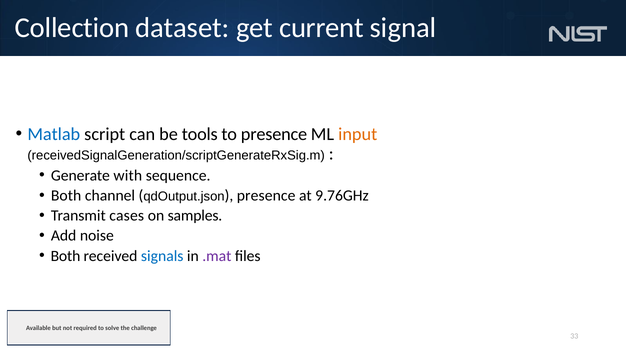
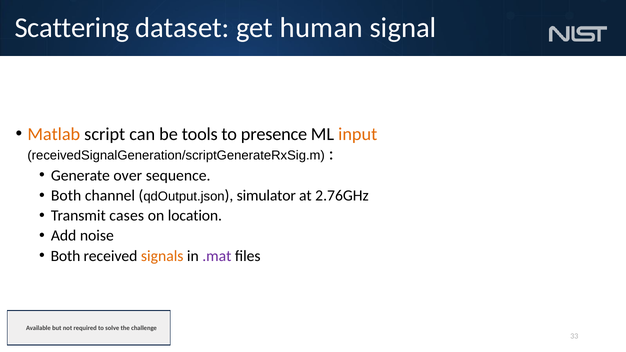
Collection: Collection -> Scattering
current: current -> human
Matlab colour: blue -> orange
with: with -> over
qdOutput.json presence: presence -> simulator
9.76GHz: 9.76GHz -> 2.76GHz
samples: samples -> location
signals colour: blue -> orange
